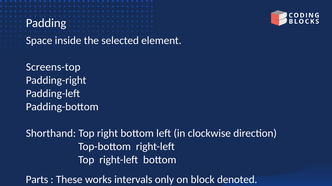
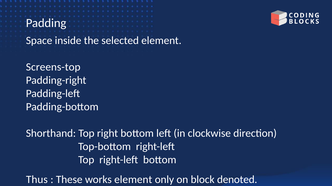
Parts: Parts -> Thus
works intervals: intervals -> element
